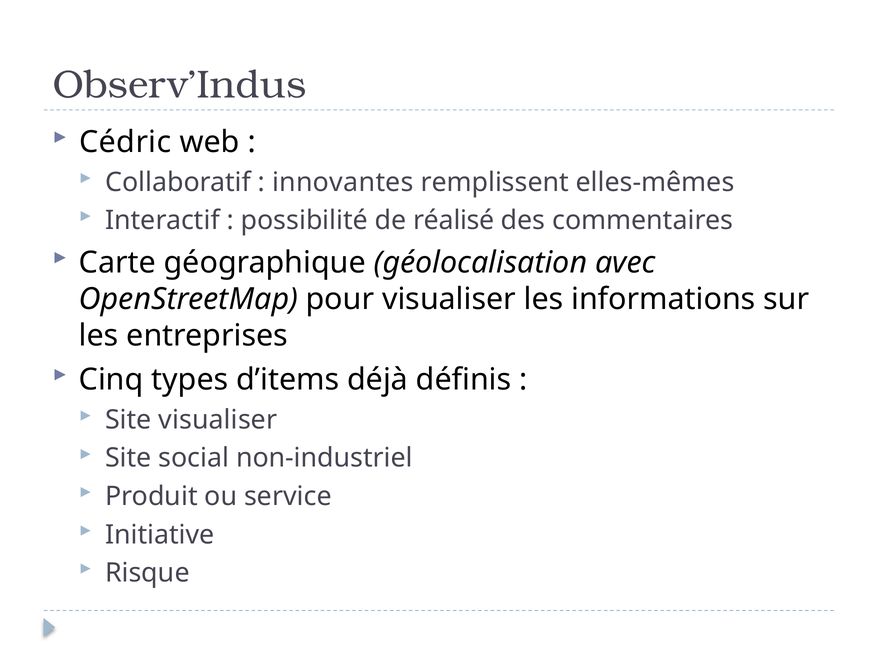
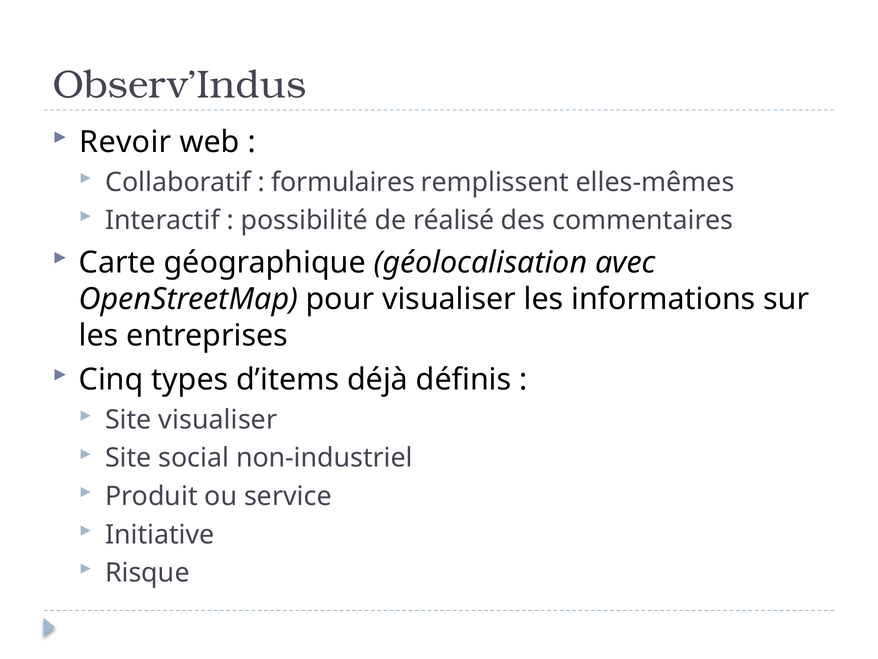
Cédric: Cédric -> Revoir
innovantes: innovantes -> formulaires
